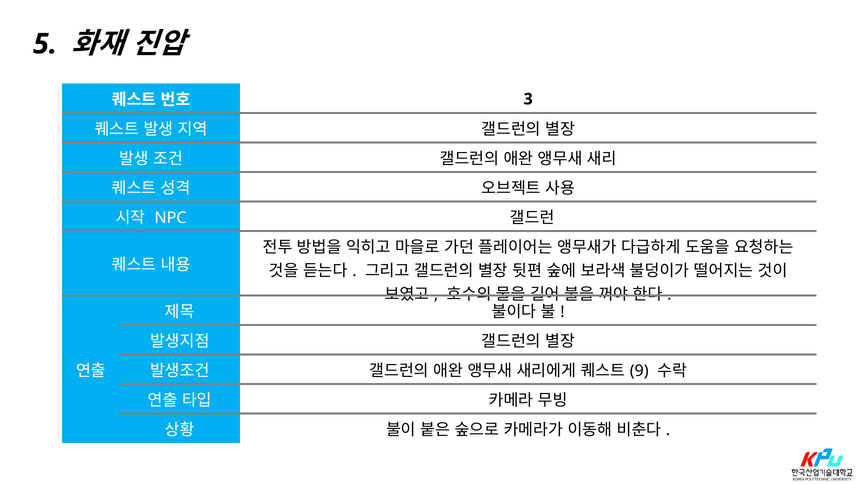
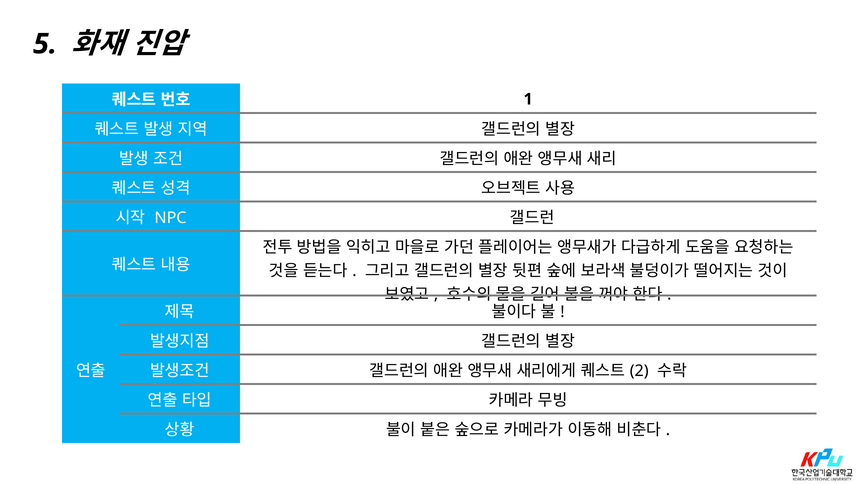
3: 3 -> 1
9: 9 -> 2
